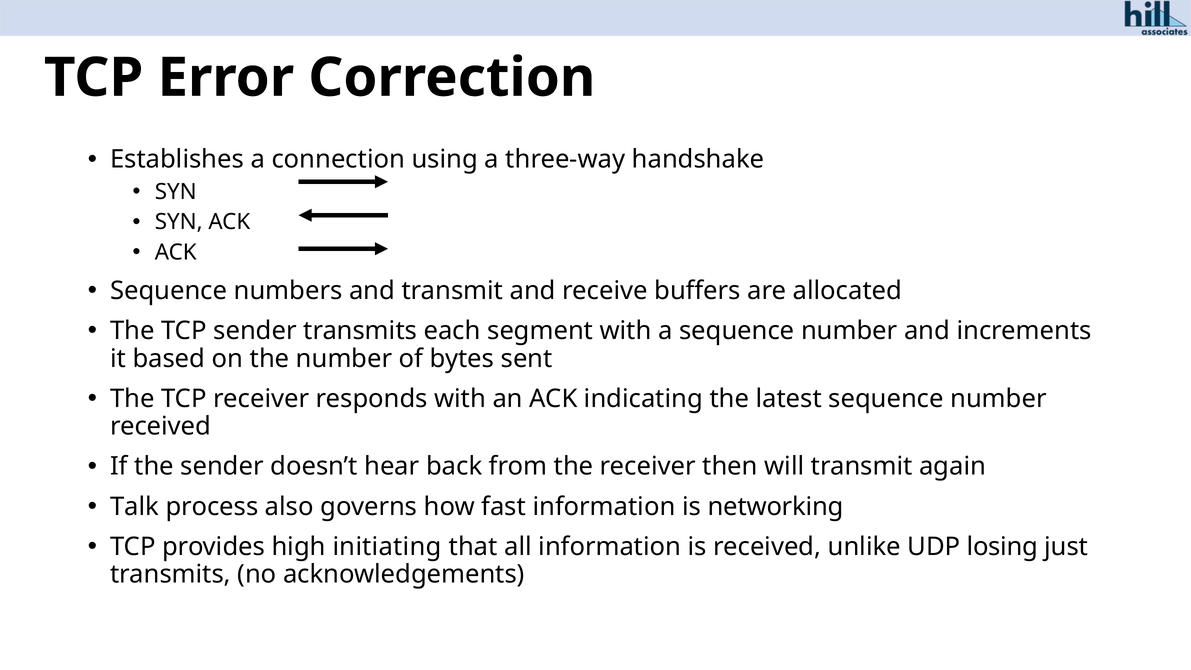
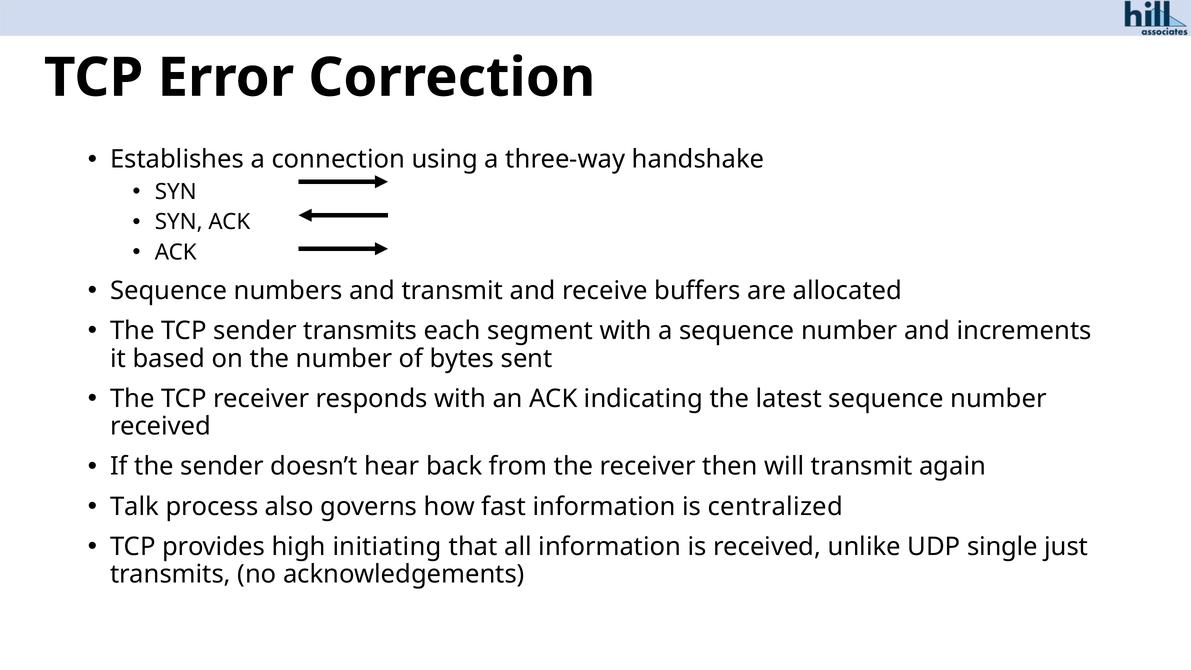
networking: networking -> centralized
losing: losing -> single
